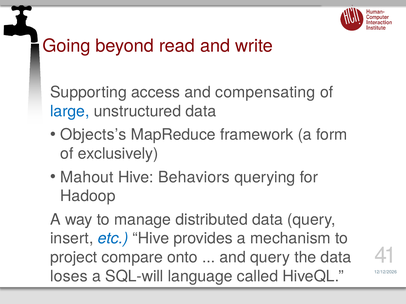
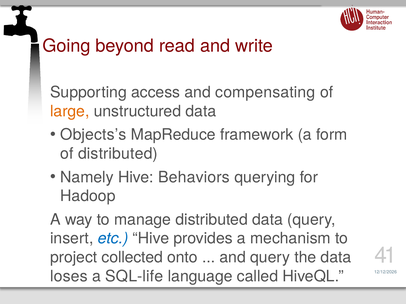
large colour: blue -> orange
of exclusively: exclusively -> distributed
Mahout: Mahout -> Namely
compare: compare -> collected
SQL-will: SQL-will -> SQL-life
